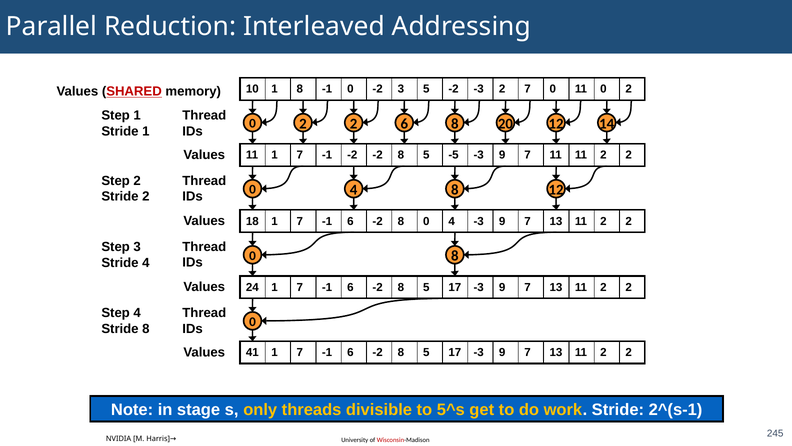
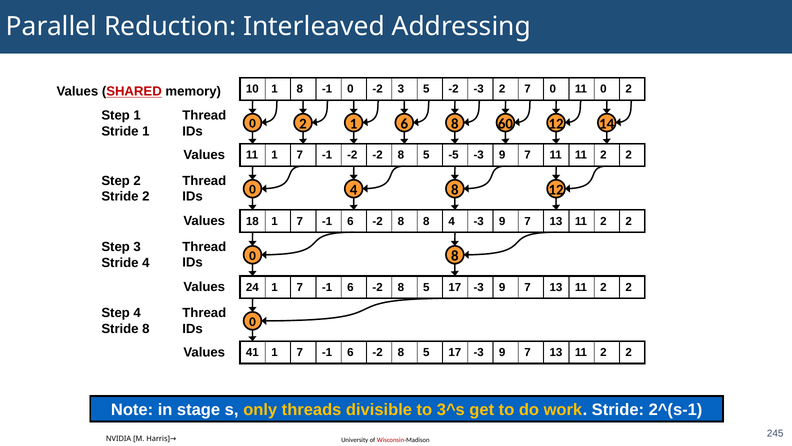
0 2 2: 2 -> 1
20: 20 -> 60
8 0: 0 -> 8
5^s: 5^s -> 3^s
